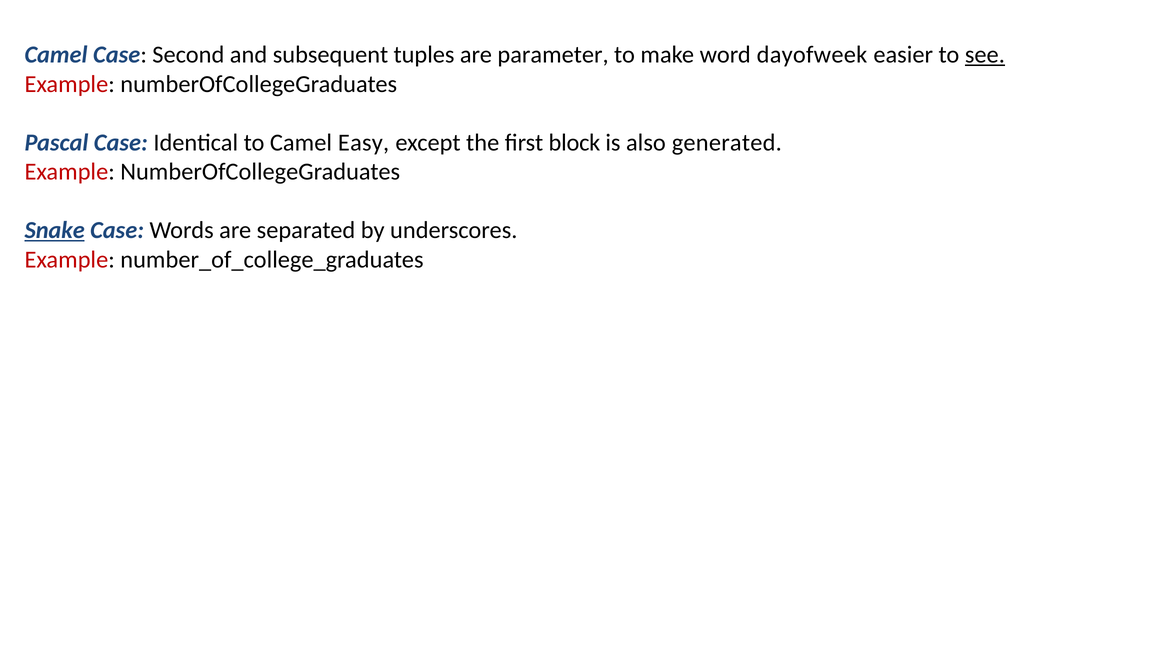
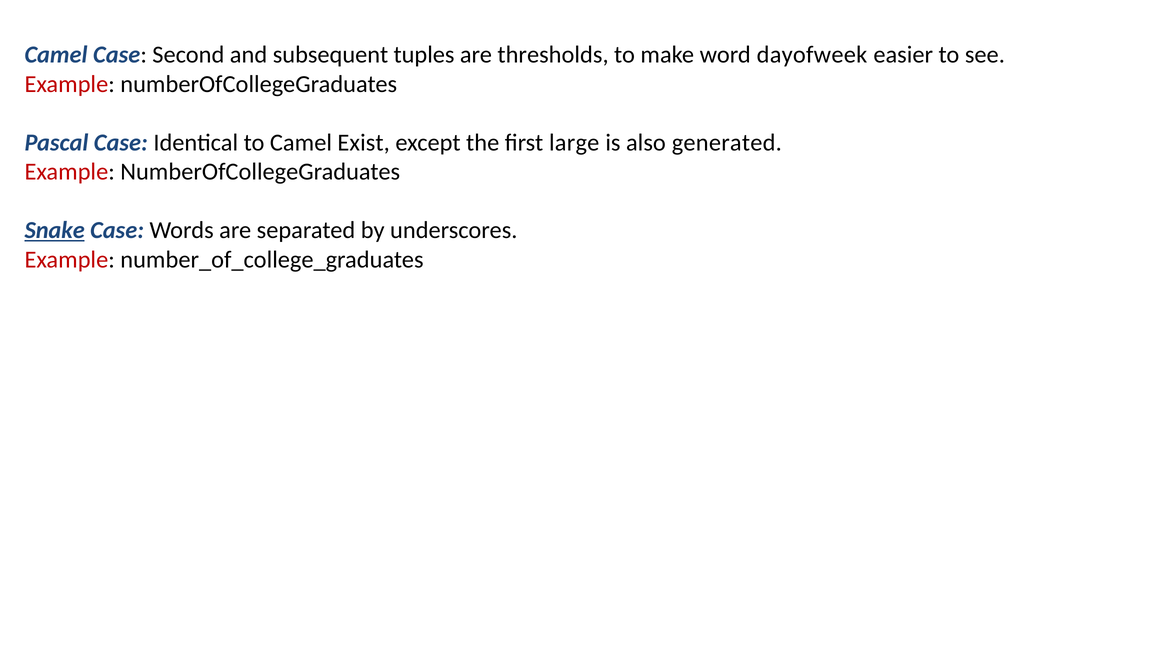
parameter: parameter -> thresholds
see underline: present -> none
Easy: Easy -> Exist
block: block -> large
